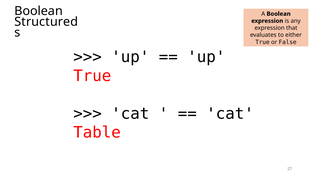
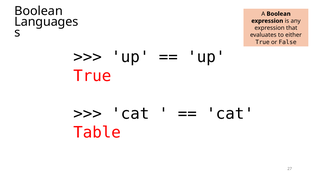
Structured: Structured -> Languages
